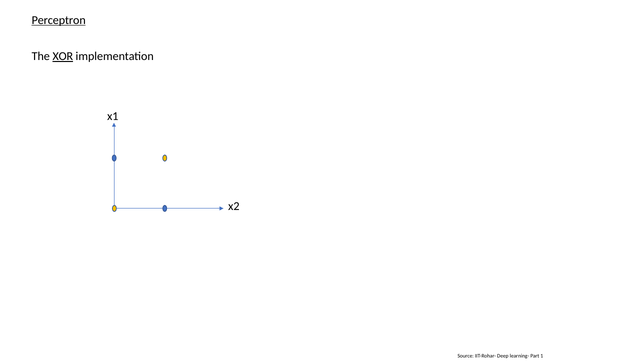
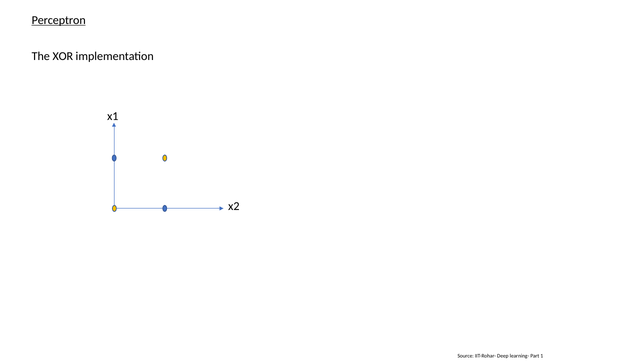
XOR underline: present -> none
